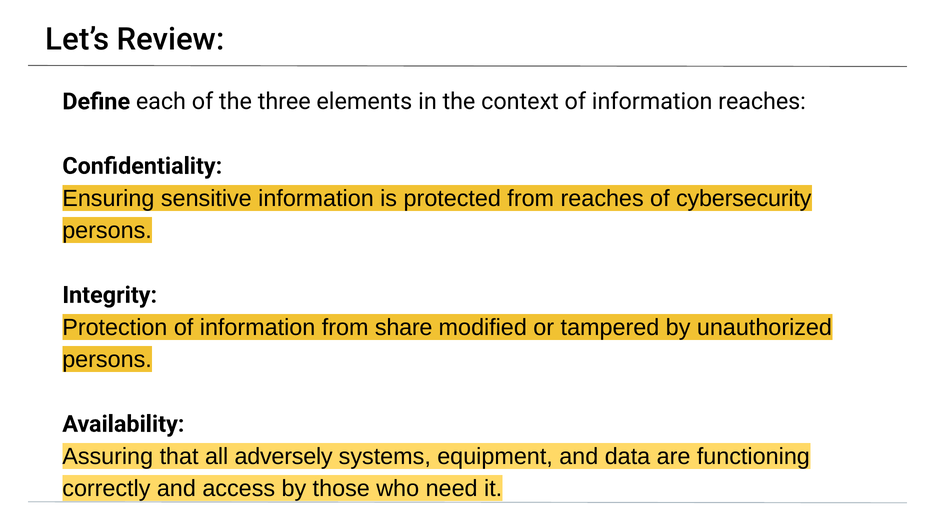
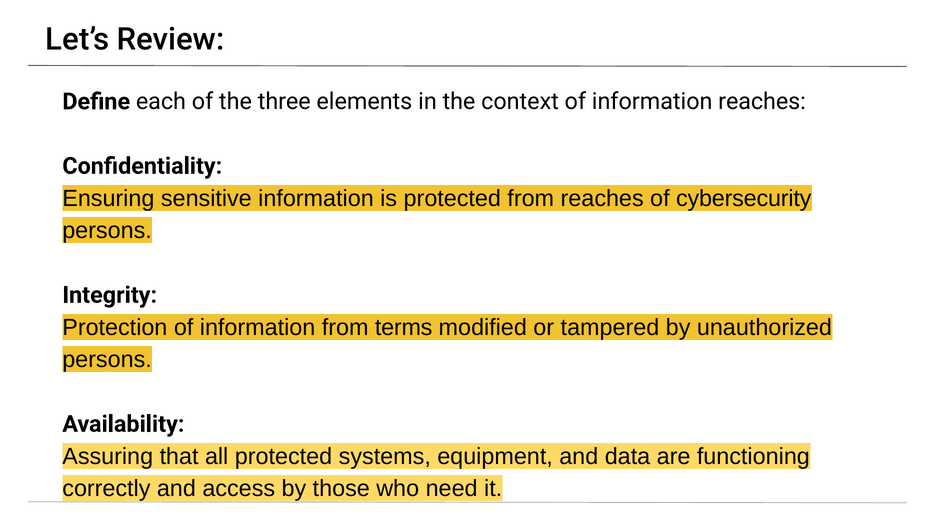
share: share -> terms
all adversely: adversely -> protected
